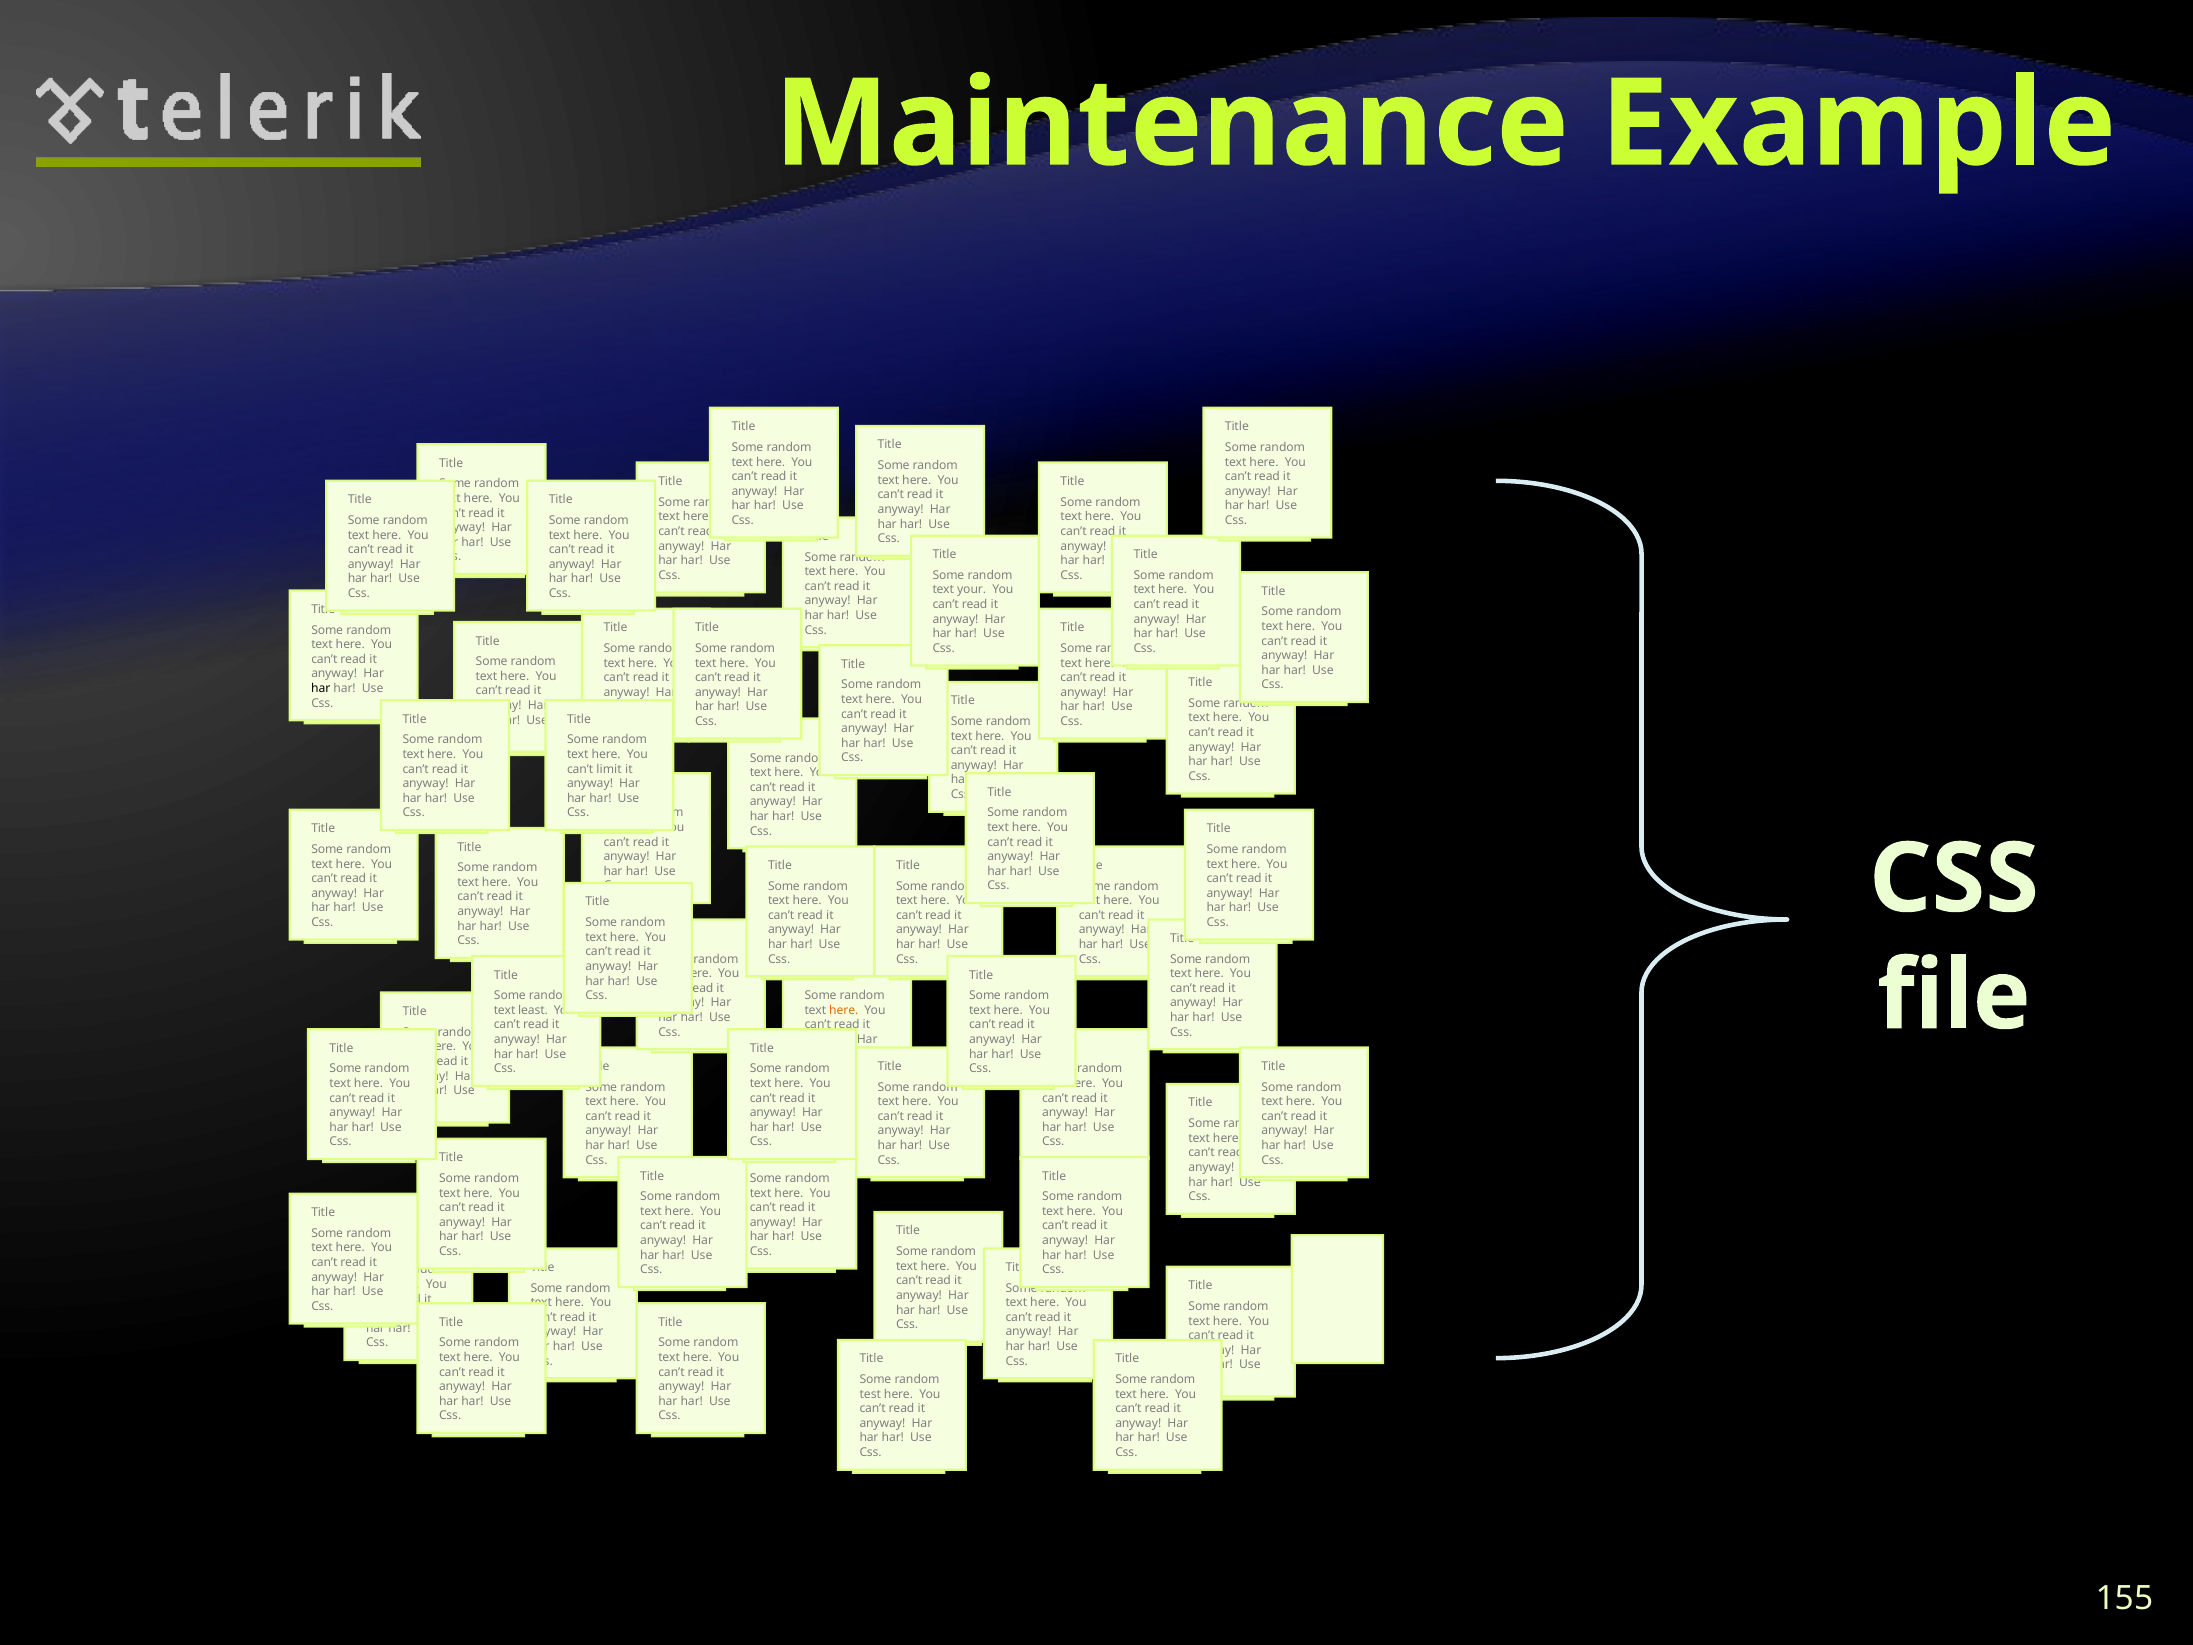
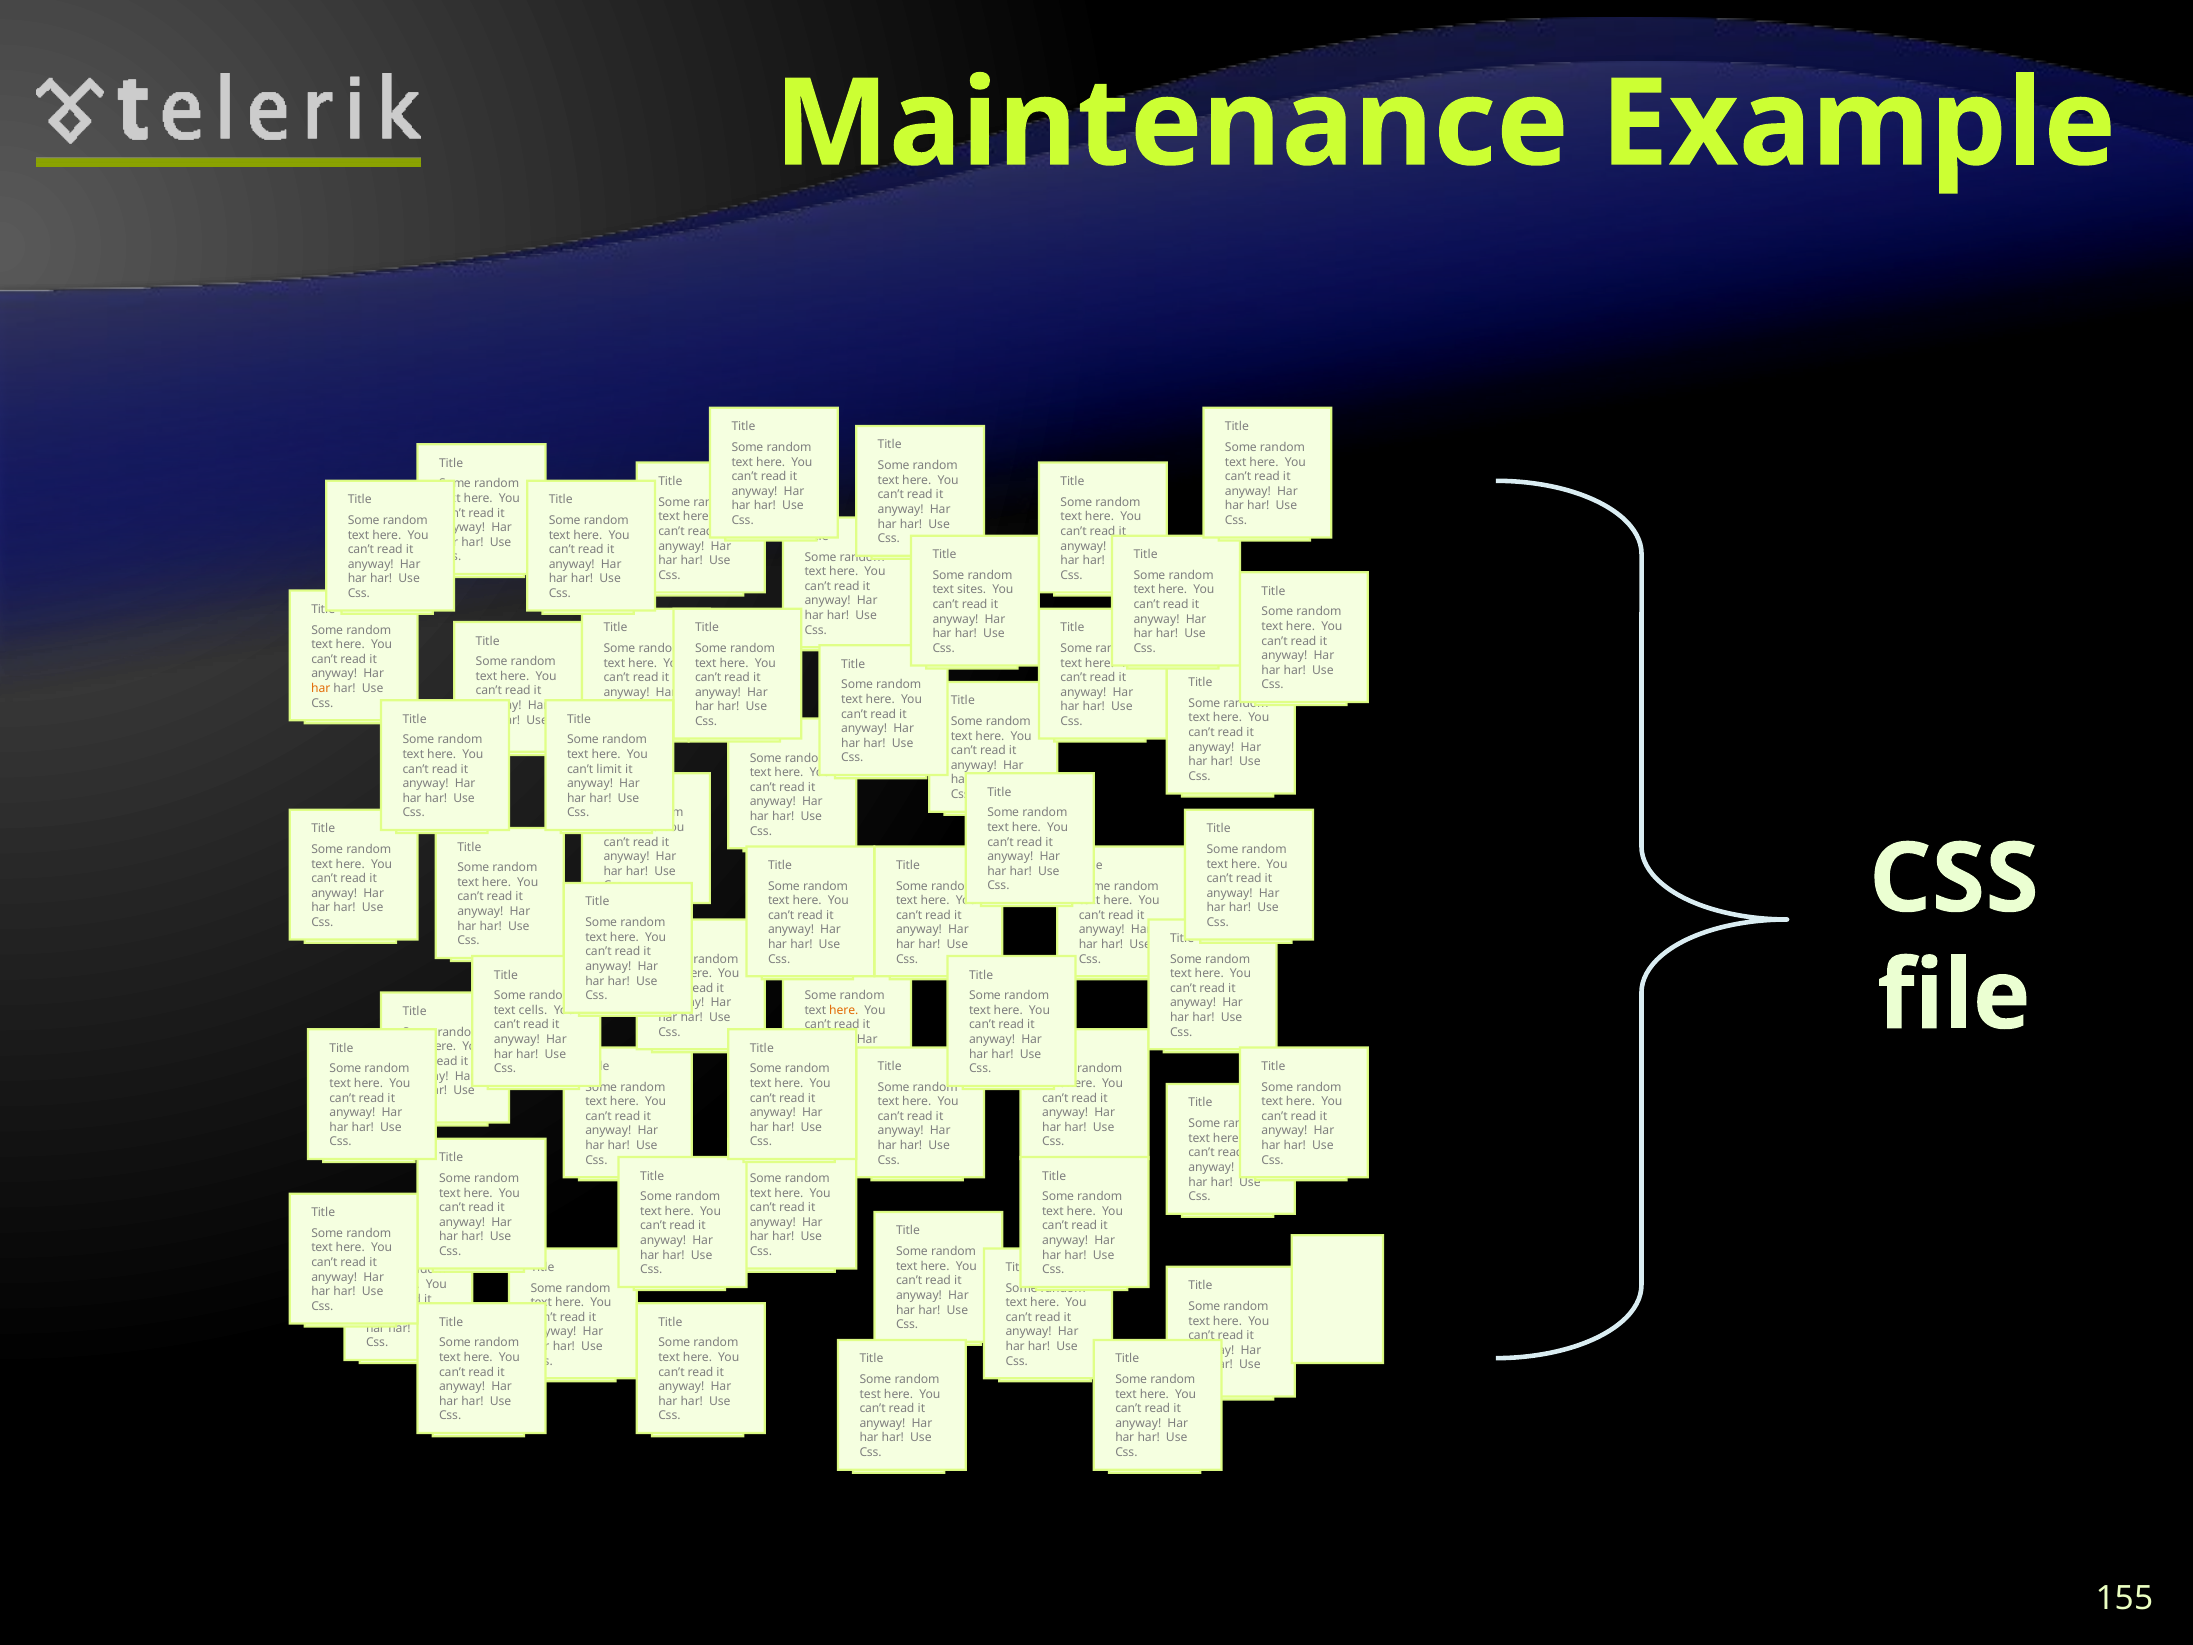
your: your -> sites
har at (321, 688) colour: black -> orange
least: least -> cells
